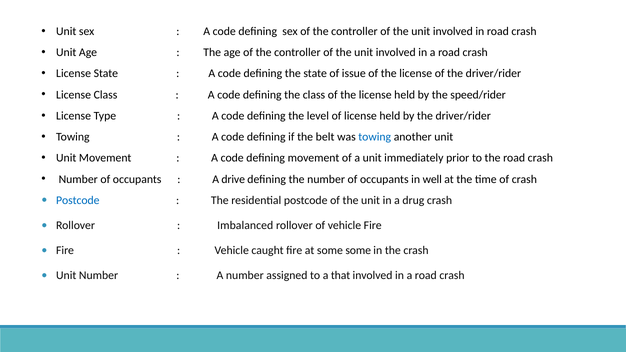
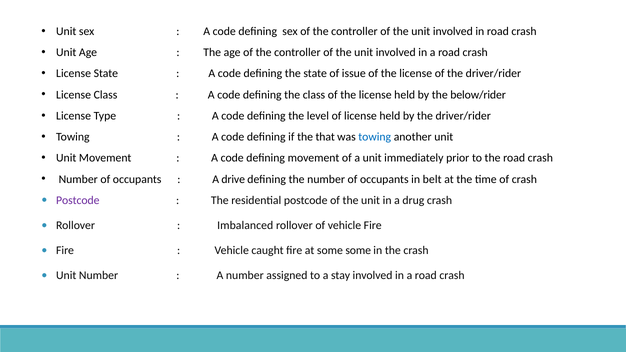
speed/rider: speed/rider -> below/rider
belt: belt -> that
well: well -> belt
Postcode at (78, 200) colour: blue -> purple
that: that -> stay
